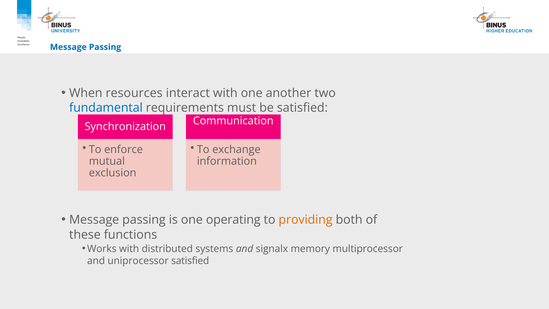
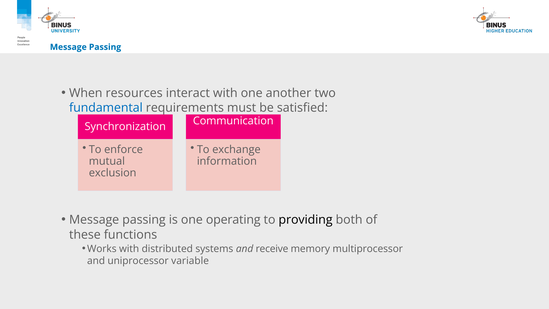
providing colour: orange -> black
signalx: signalx -> receive
uniprocessor satisfied: satisfied -> variable
